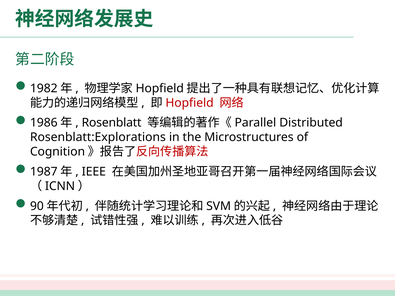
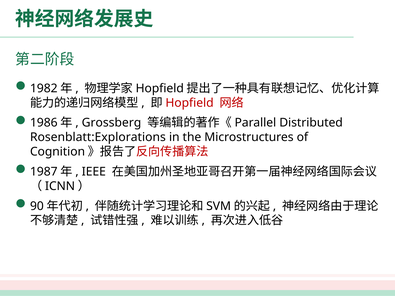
Rosenblatt: Rosenblatt -> Grossberg
